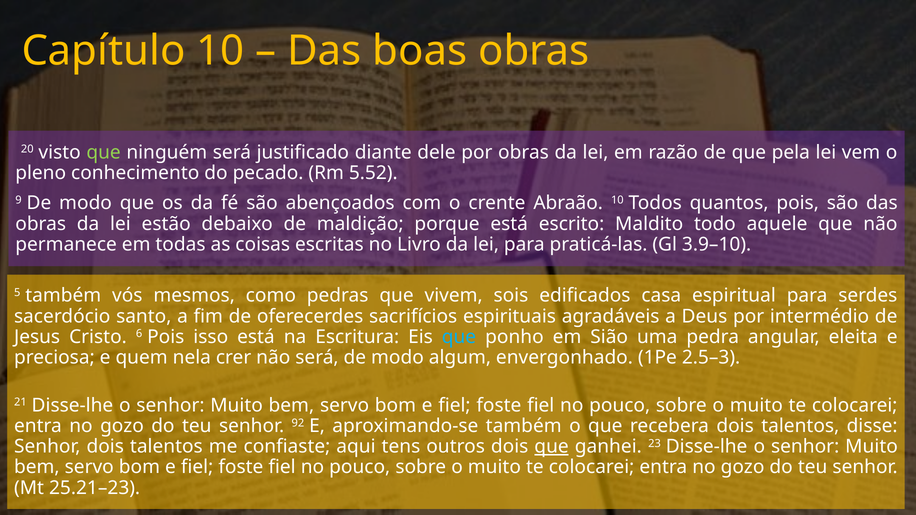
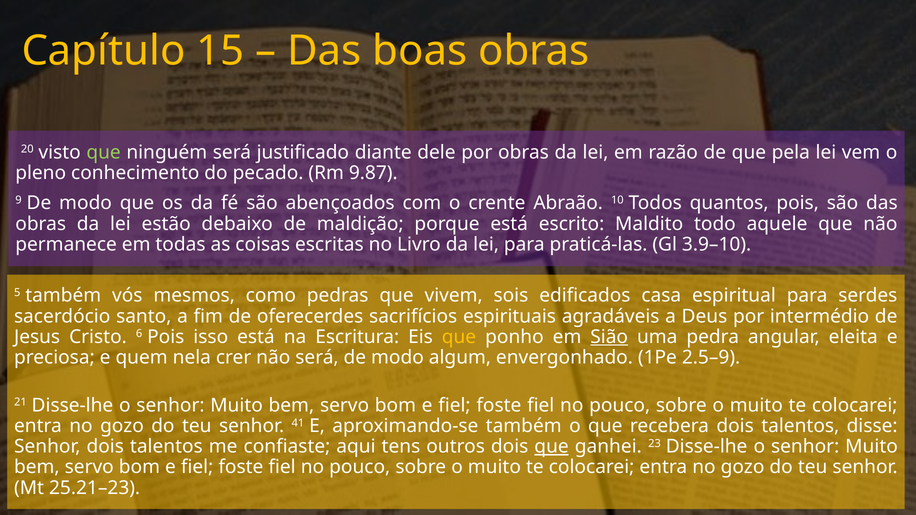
Capítulo 10: 10 -> 15
5.52: 5.52 -> 9.87
que at (459, 337) colour: light blue -> yellow
Sião underline: none -> present
2.5–3: 2.5–3 -> 2.5–9
92: 92 -> 41
